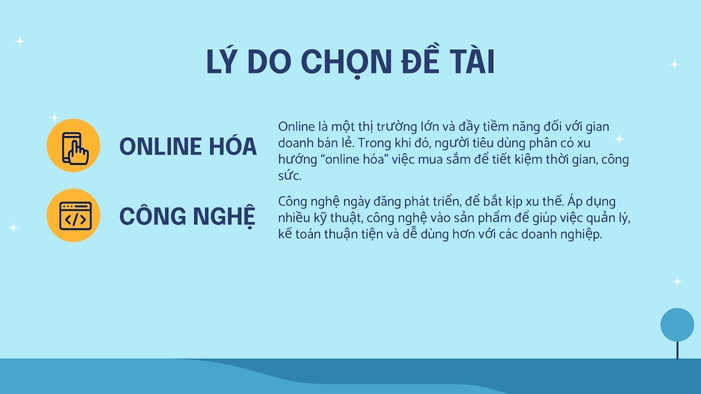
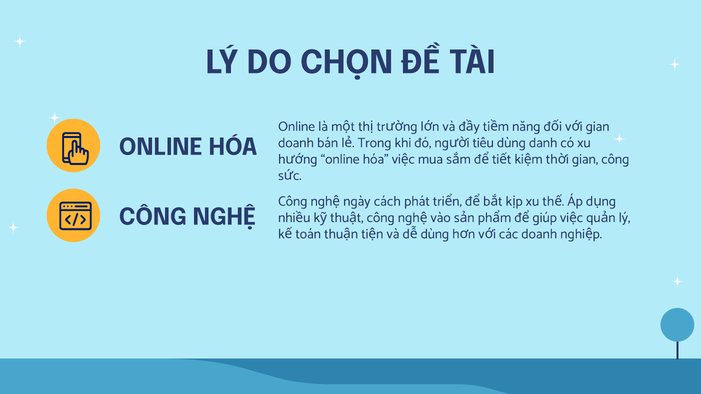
phân: phân -> danh
đăng: đăng -> cách
